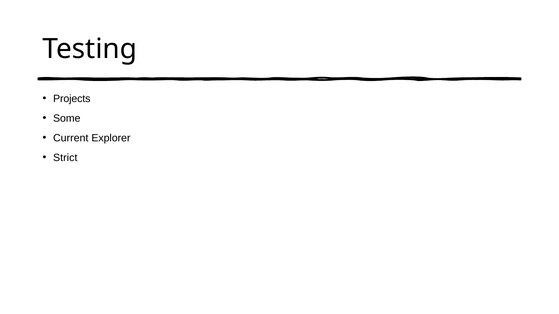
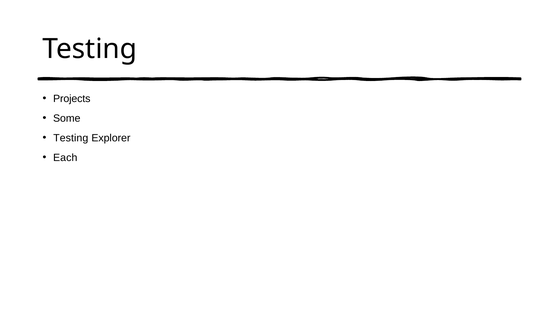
Current at (71, 138): Current -> Testing
Strict: Strict -> Each
